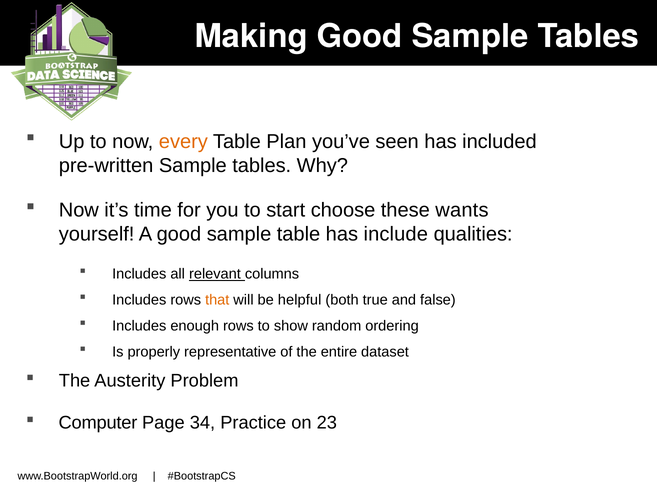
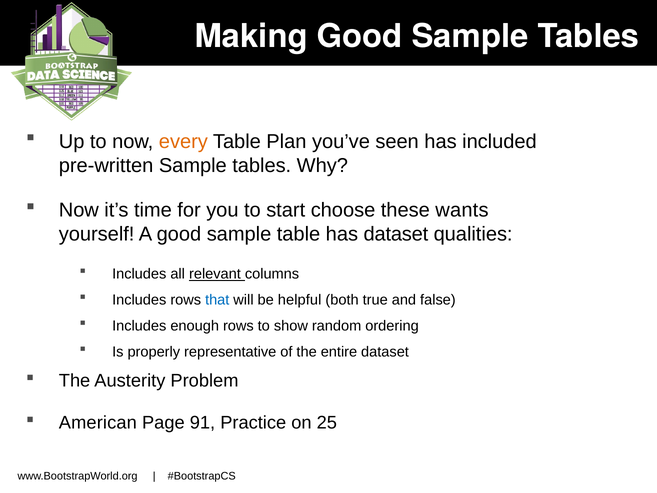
has include: include -> dataset
that colour: orange -> blue
Computer: Computer -> American
34: 34 -> 91
23: 23 -> 25
